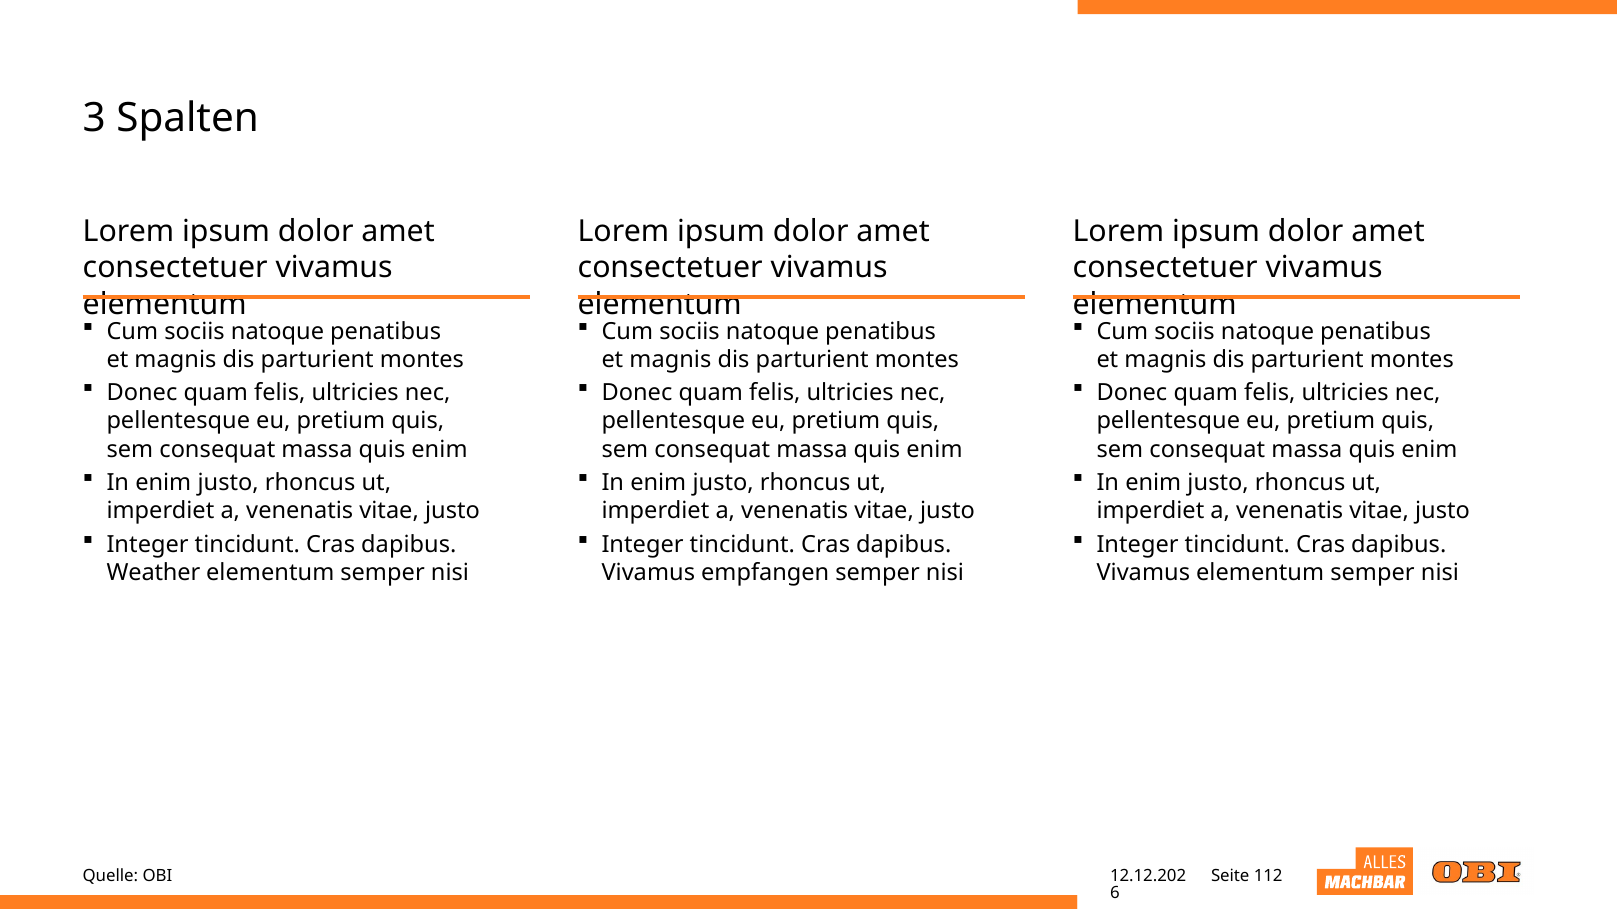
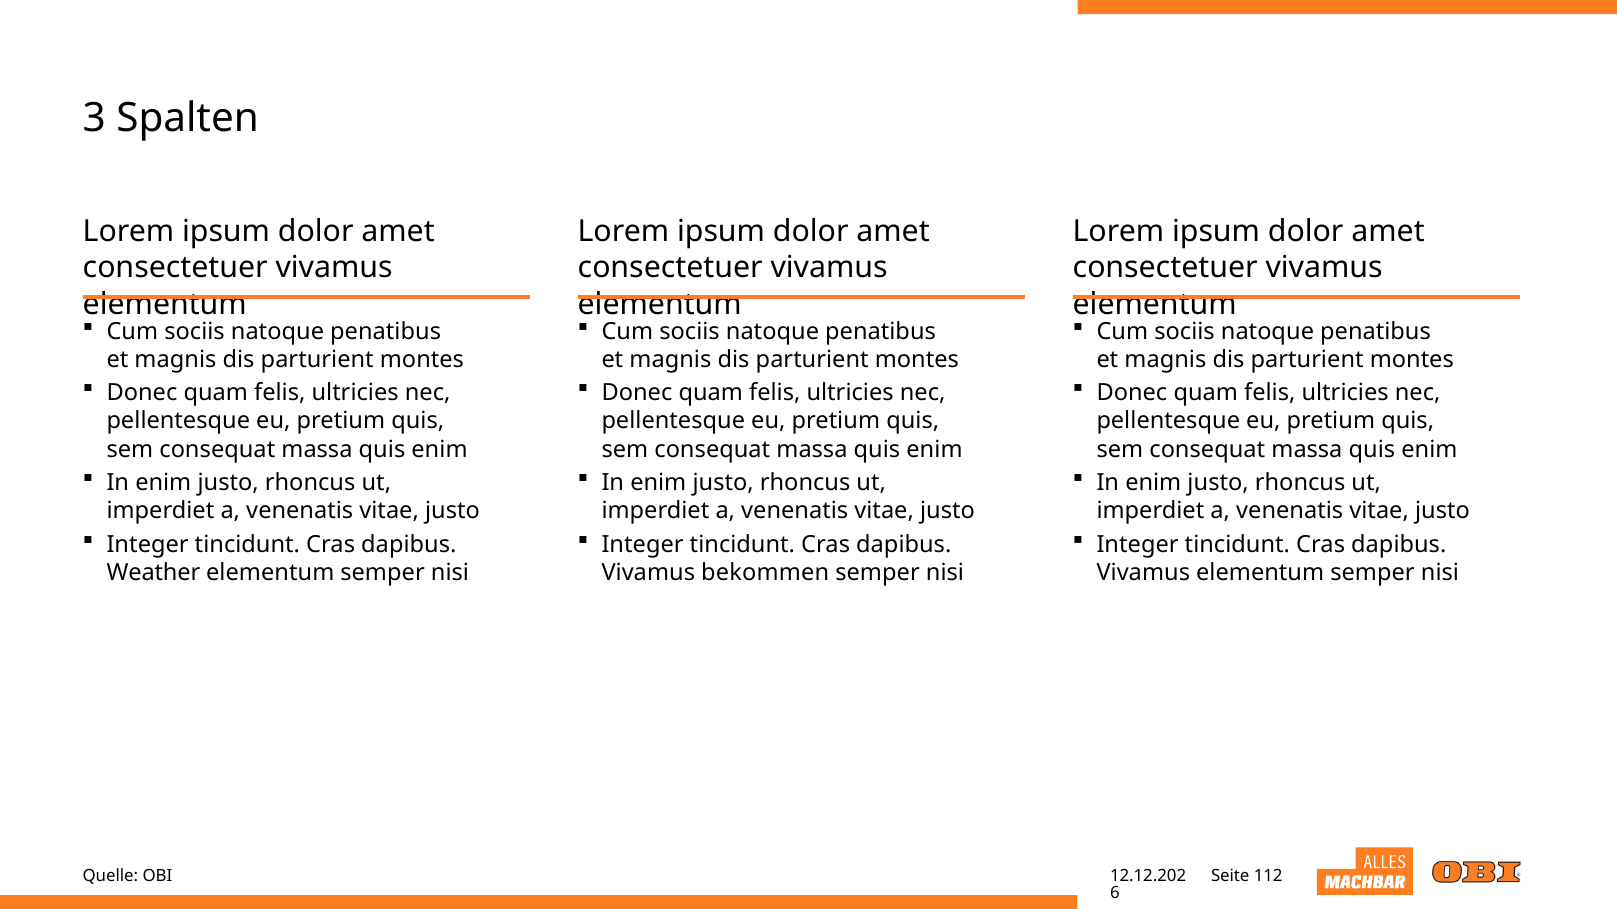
empfangen: empfangen -> bekommen
